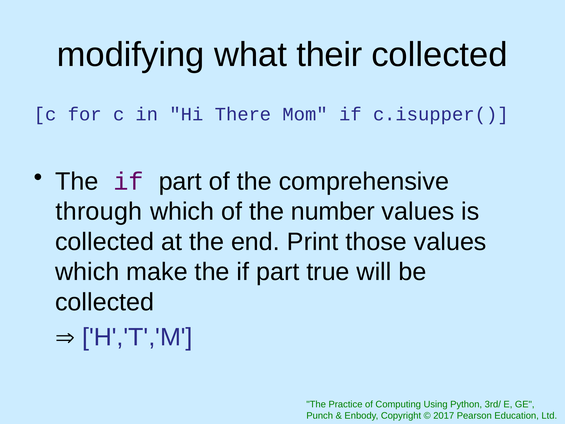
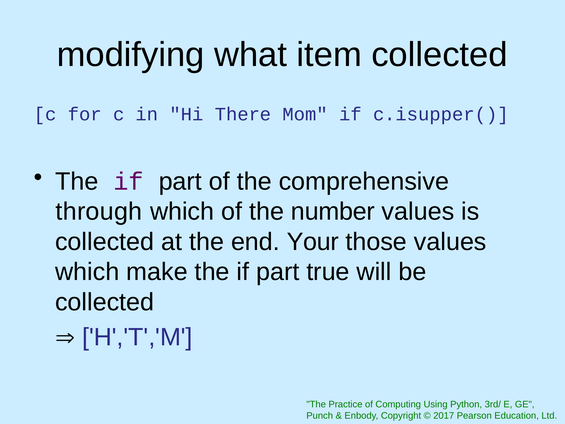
their: their -> item
Print: Print -> Your
